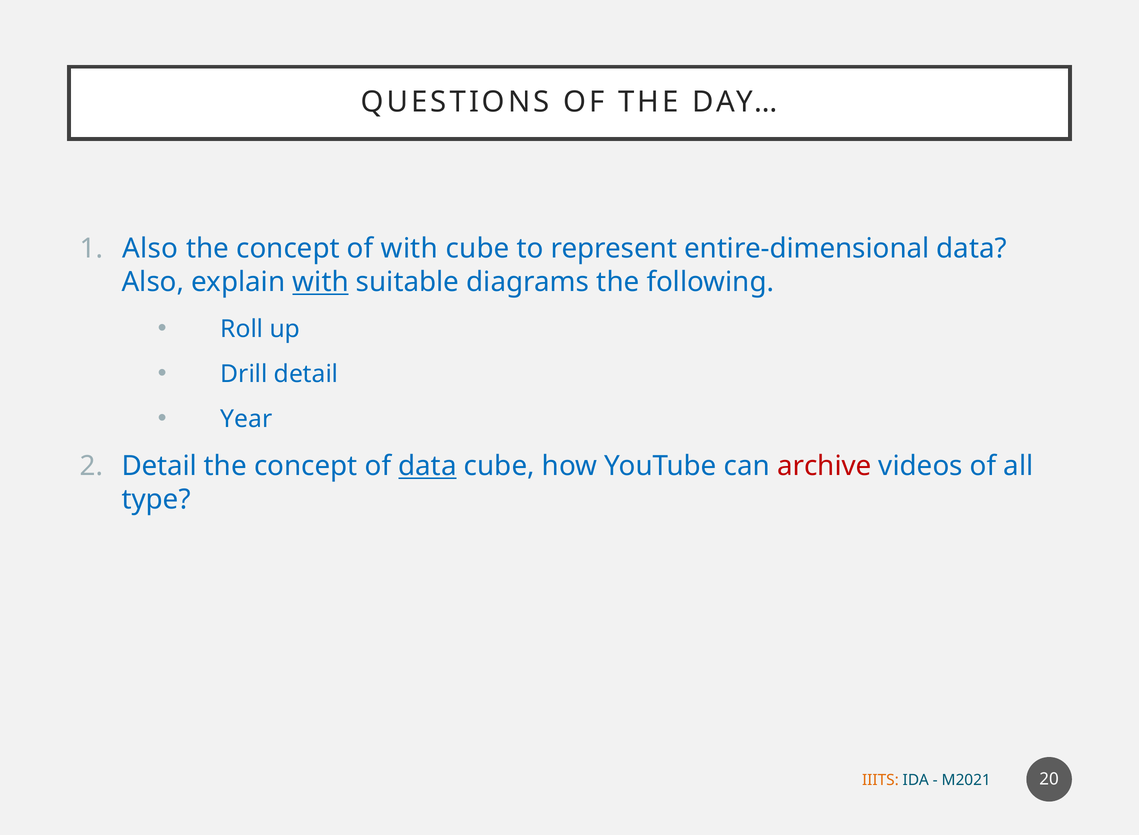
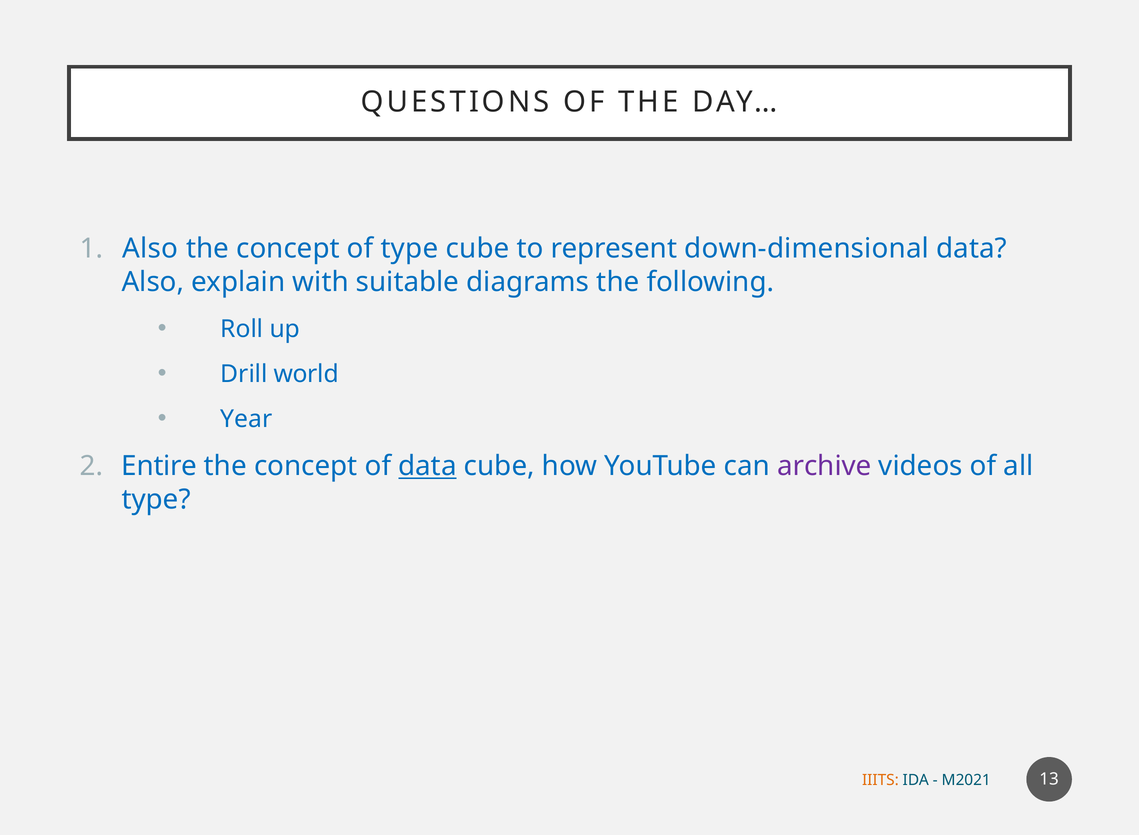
of with: with -> type
entire-dimensional: entire-dimensional -> down-dimensional
with at (321, 282) underline: present -> none
Drill detail: detail -> world
Detail at (159, 466): Detail -> Entire
archive colour: red -> purple
20: 20 -> 13
